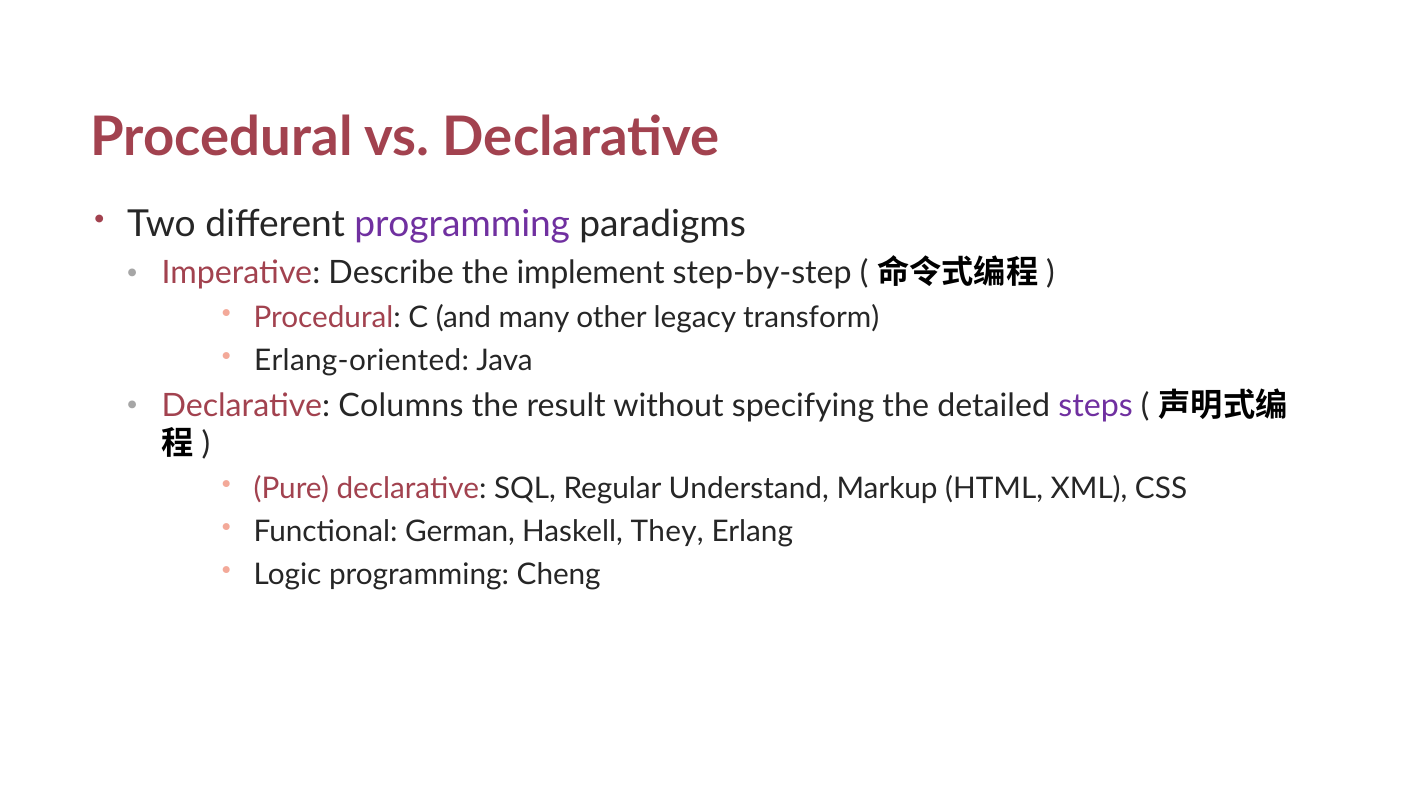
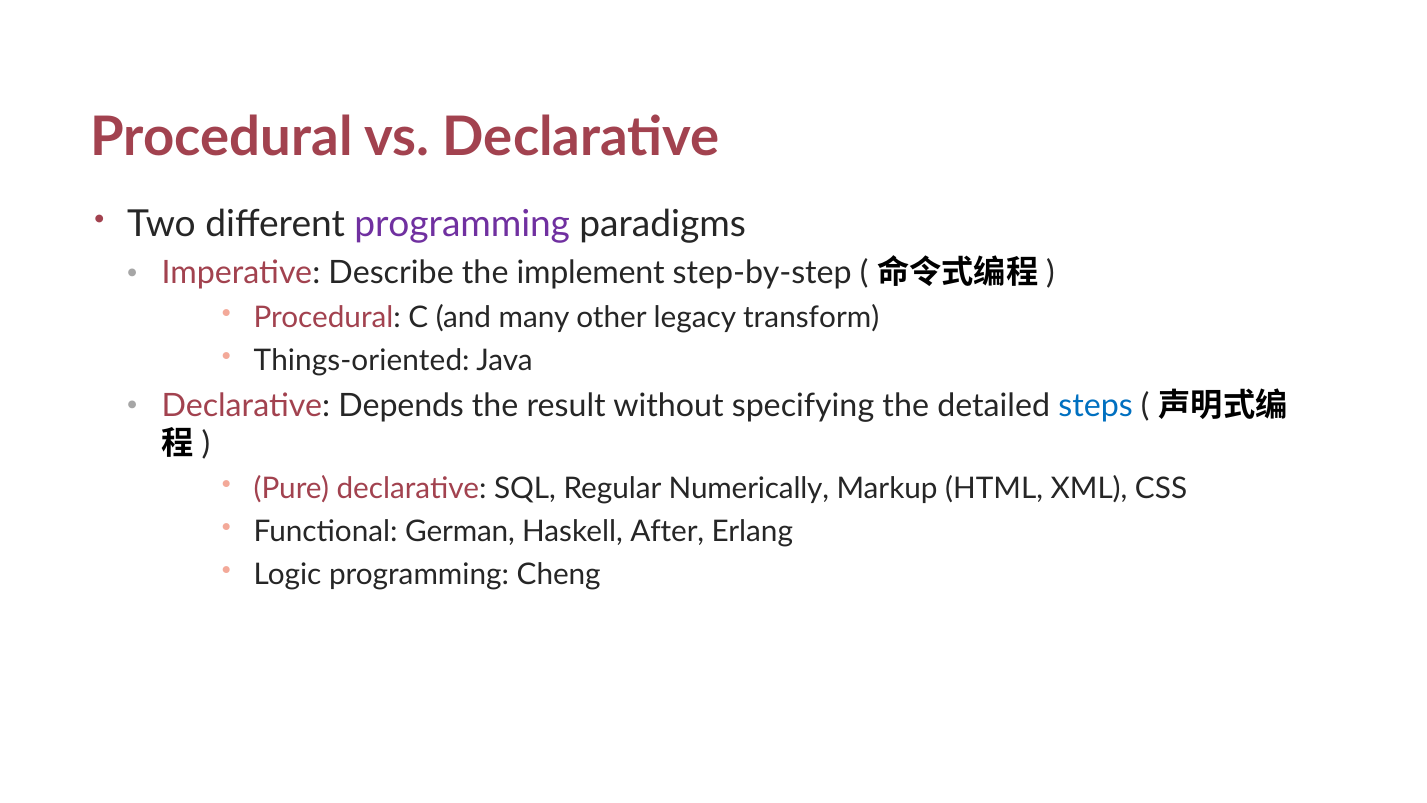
Erlang-oriented: Erlang-oriented -> Things-oriented
Columns: Columns -> Depends
steps colour: purple -> blue
Understand: Understand -> Numerically
They: They -> After
